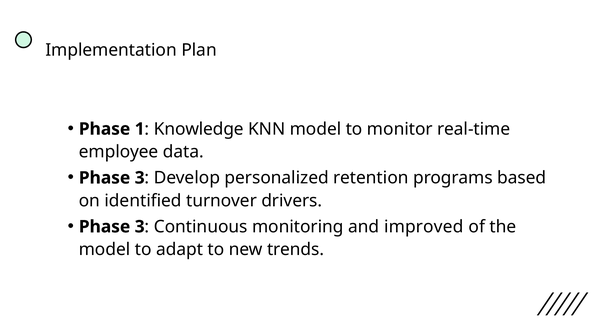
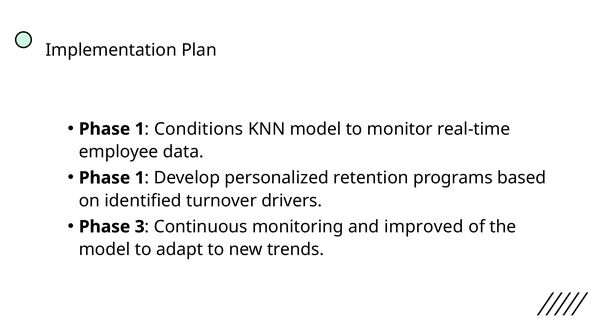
Knowledge: Knowledge -> Conditions
3 at (140, 178): 3 -> 1
